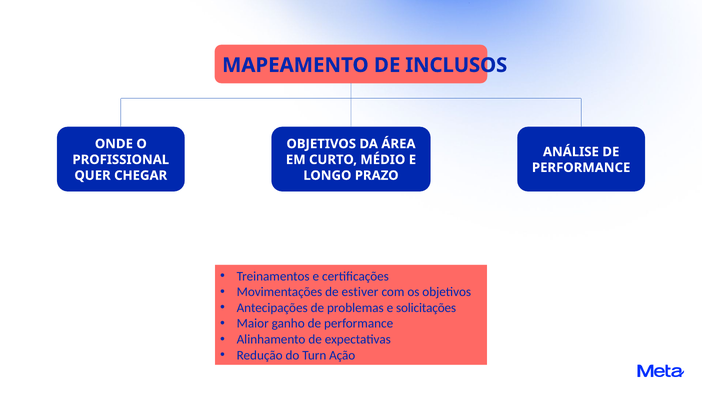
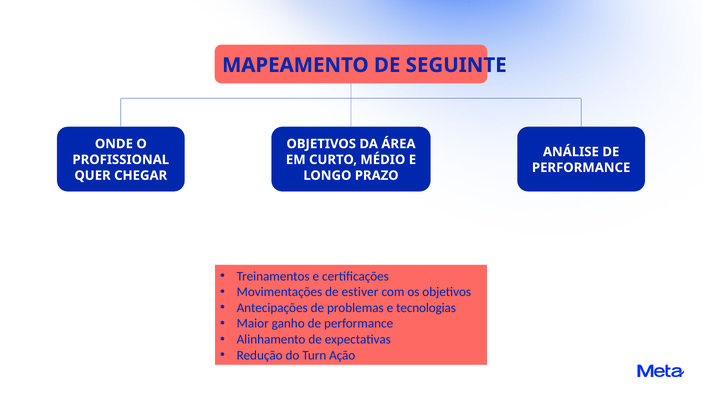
INCLUSOS: INCLUSOS -> SEGUINTE
solicitações: solicitações -> tecnologias
